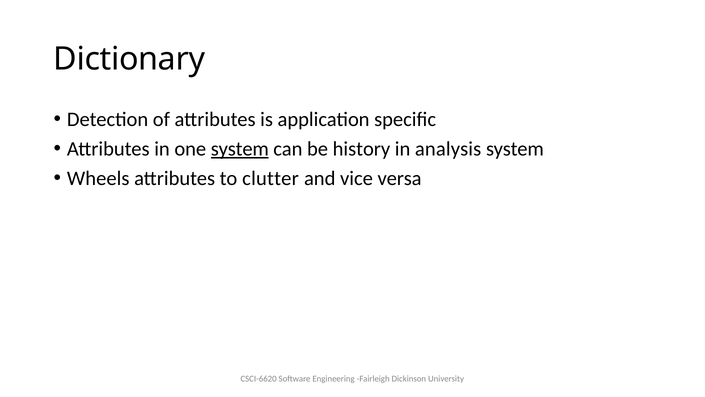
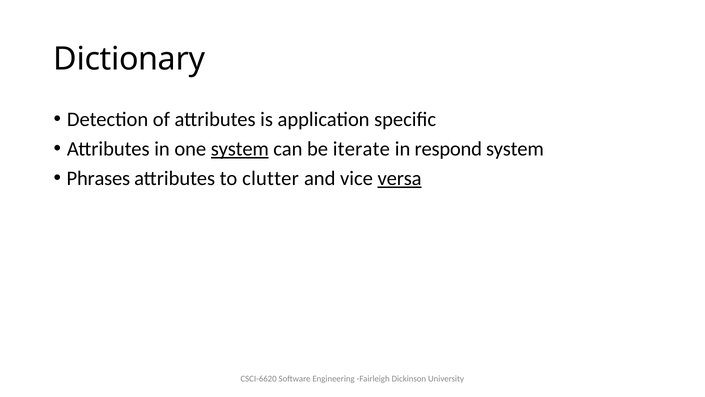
history: history -> iterate
analysis: analysis -> respond
Wheels: Wheels -> Phrases
versa underline: none -> present
